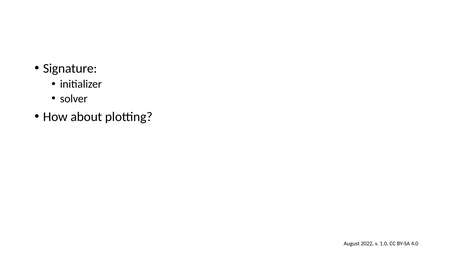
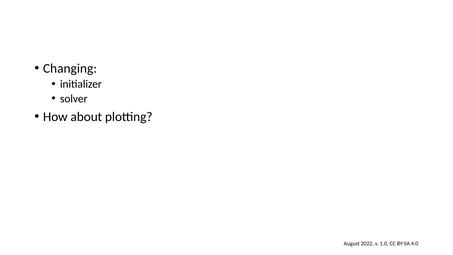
Signature: Signature -> Changing
